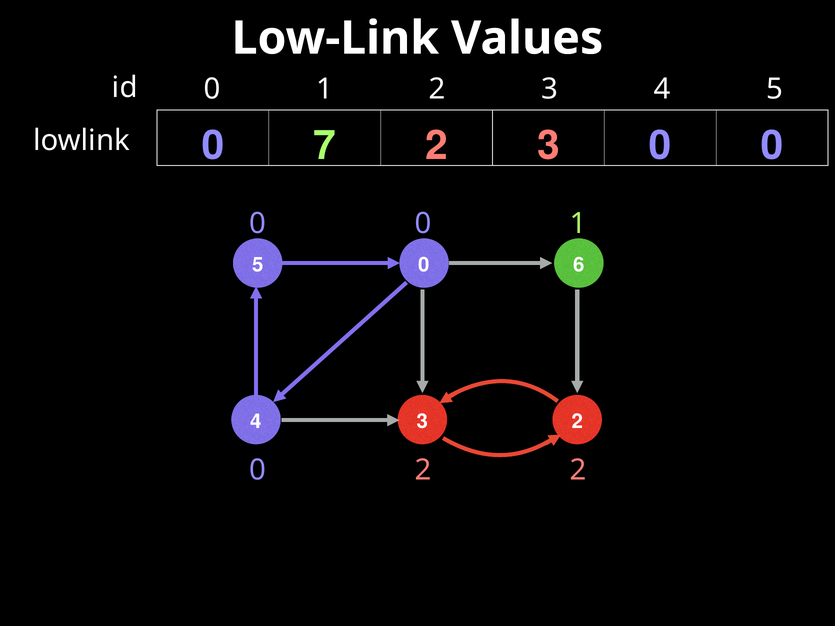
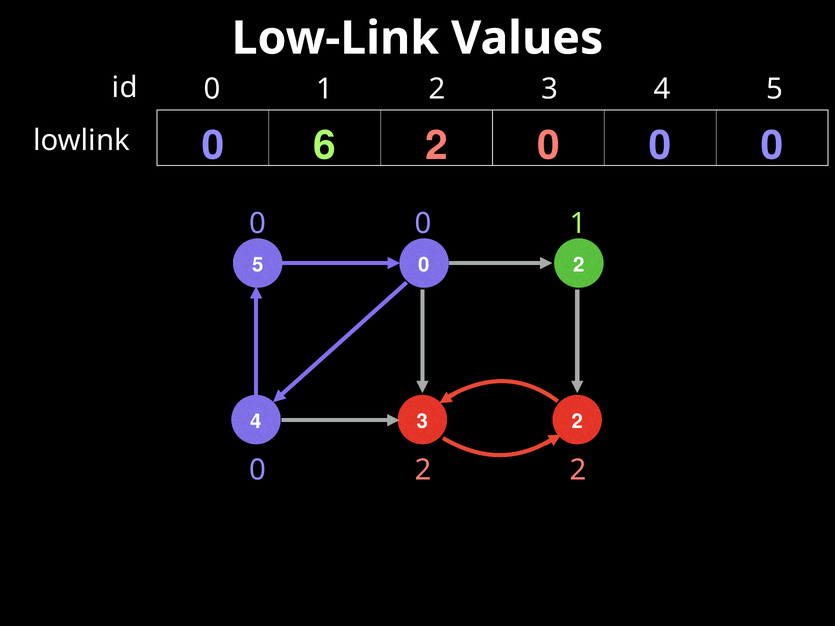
7: 7 -> 6
3 at (548, 146): 3 -> 0
5 6: 6 -> 2
